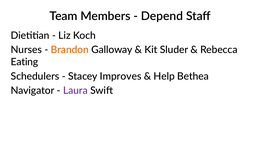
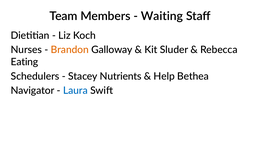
Depend: Depend -> Waiting
Improves: Improves -> Nutrients
Laura colour: purple -> blue
